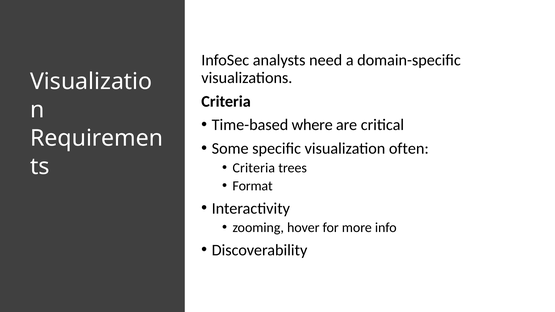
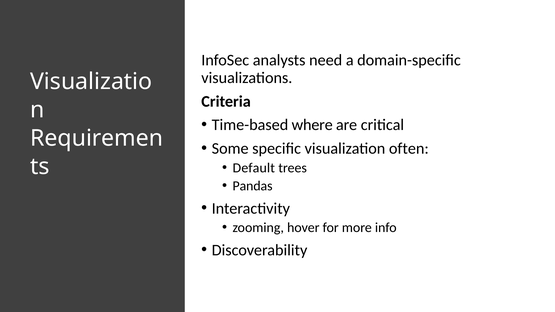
Criteria at (254, 168): Criteria -> Default
Format: Format -> Pandas
